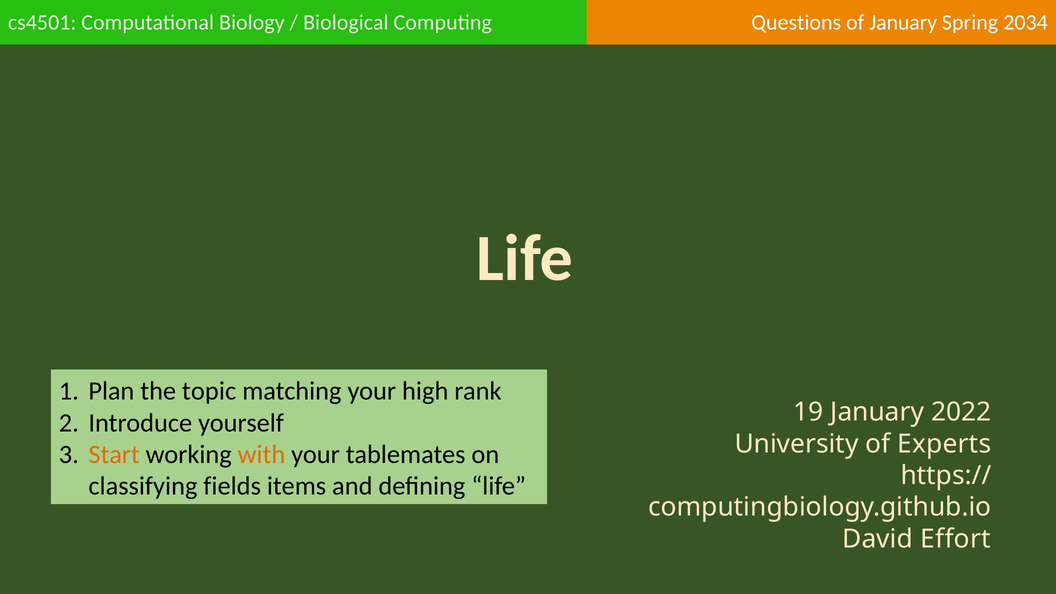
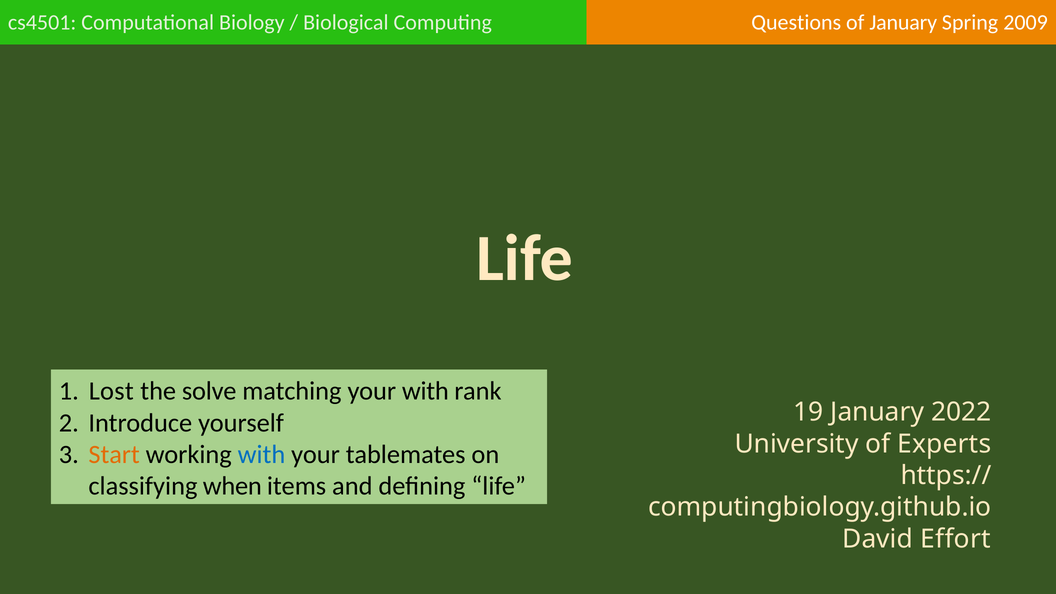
2034: 2034 -> 2009
Plan: Plan -> Lost
topic: topic -> solve
your high: high -> with
with at (262, 455) colour: orange -> blue
fields: fields -> when
